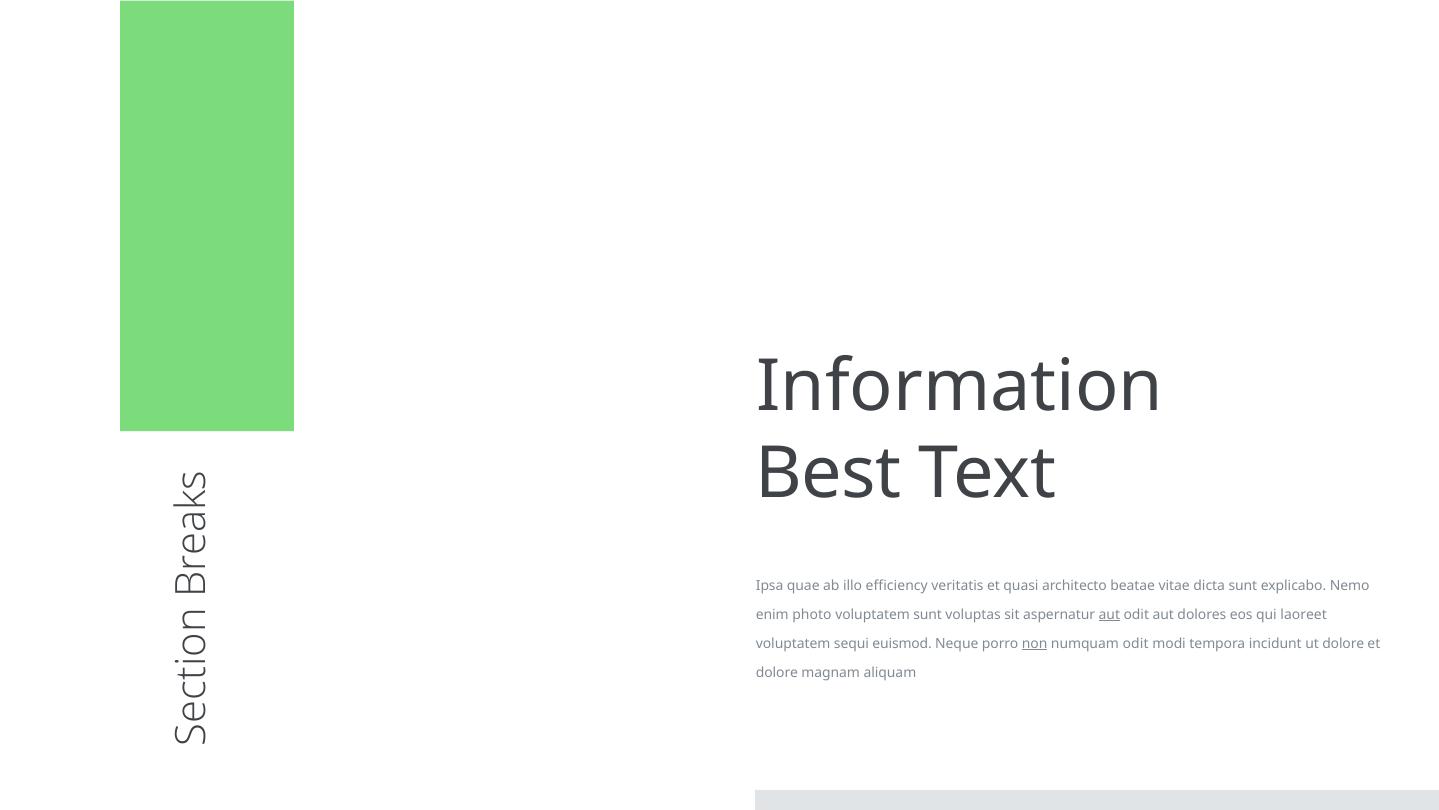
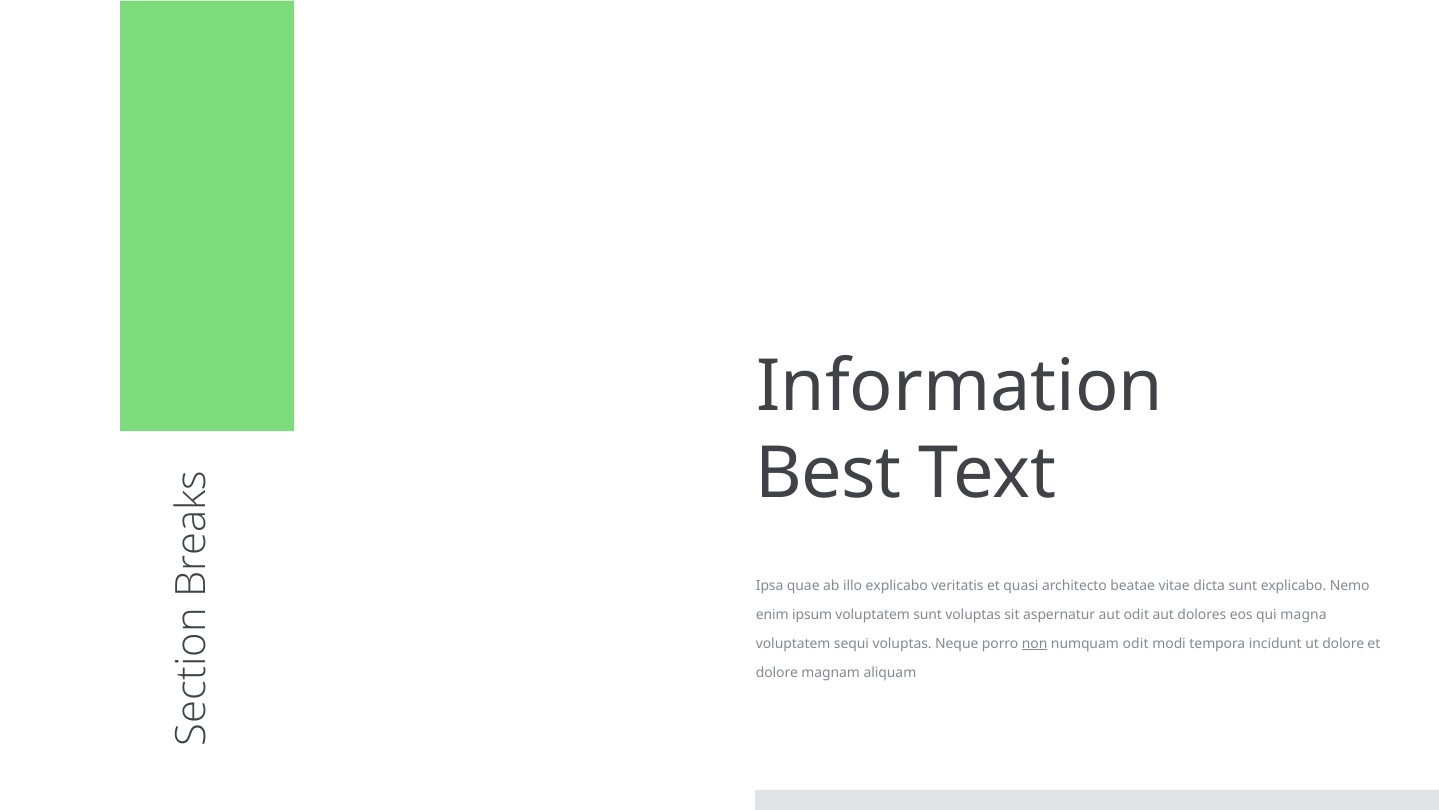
illo efficiency: efficiency -> explicabo
photo: photo -> ipsum
aut at (1109, 614) underline: present -> none
laoreet: laoreet -> magna
sequi euismod: euismod -> voluptas
